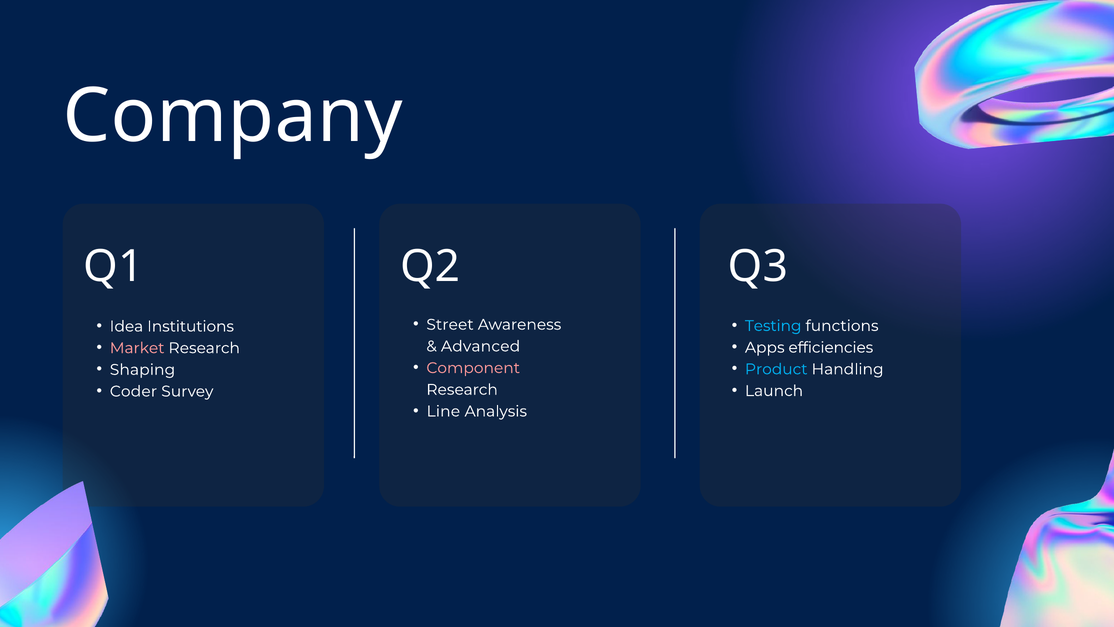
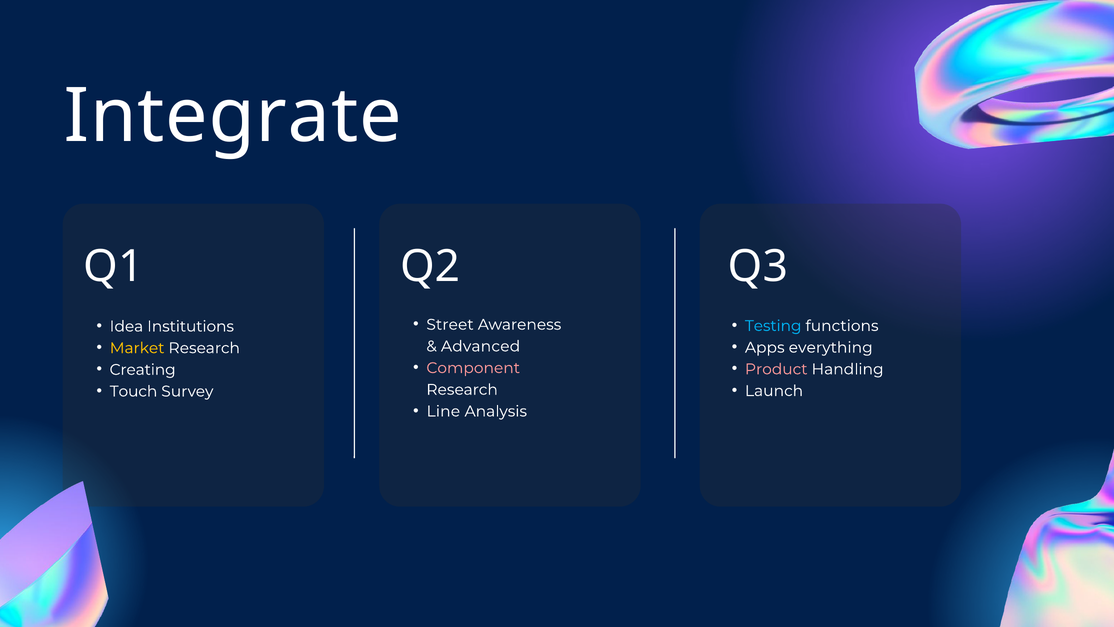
Company: Company -> Integrate
efficiencies: efficiencies -> everything
Market colour: pink -> yellow
Product colour: light blue -> pink
Shaping: Shaping -> Creating
Coder: Coder -> Touch
